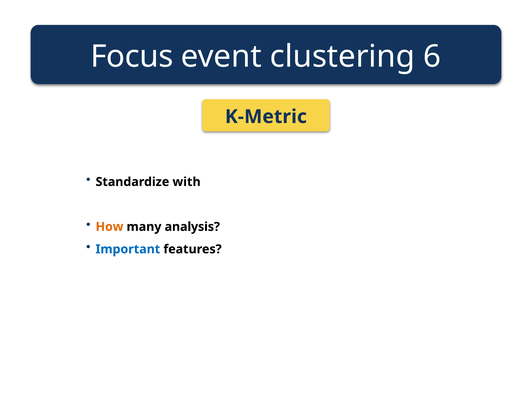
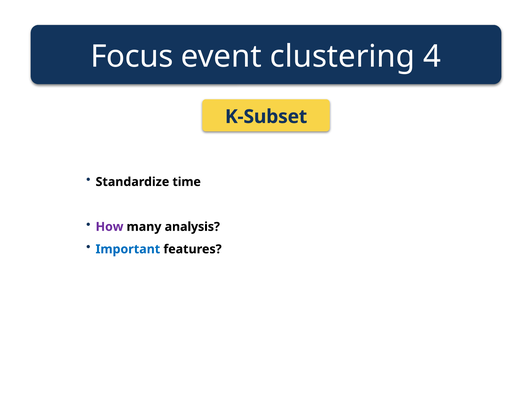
6: 6 -> 4
K-Metric: K-Metric -> K-Subset
with: with -> time
How colour: orange -> purple
